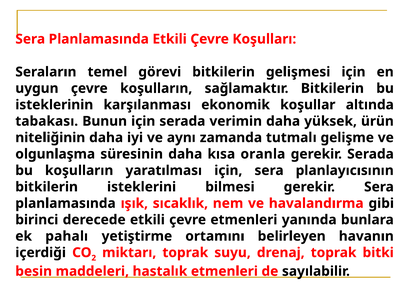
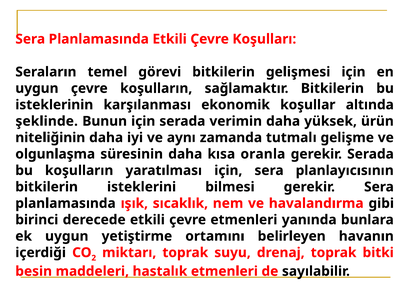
tabakası: tabakası -> şeklinde
ek pahalı: pahalı -> uygun
